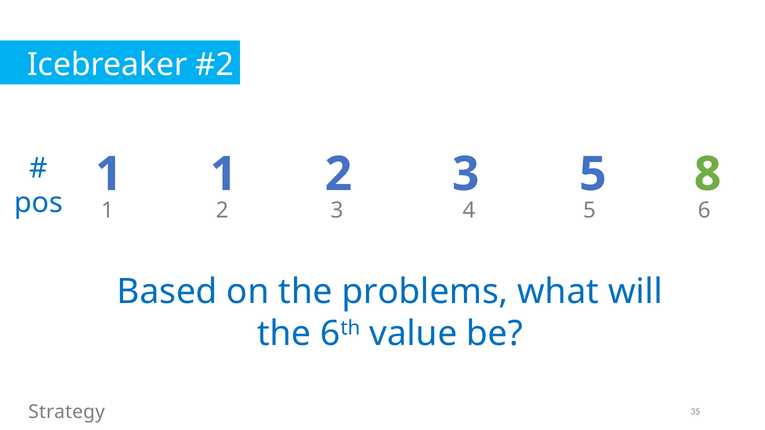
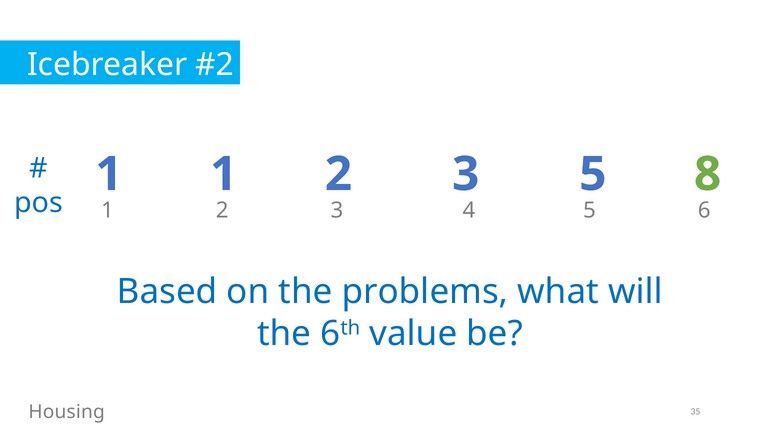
Strategy: Strategy -> Housing
